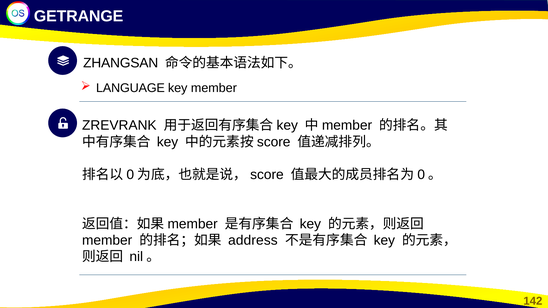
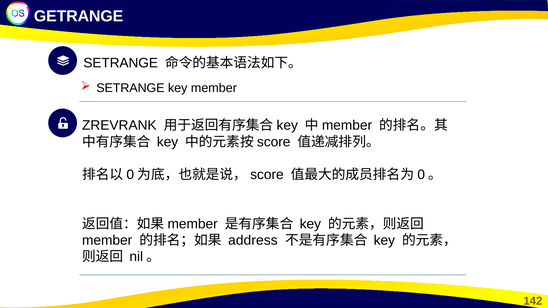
ZHANGSAN at (121, 63): ZHANGSAN -> SETRANGE
LANGUAGE at (130, 88): LANGUAGE -> SETRANGE
